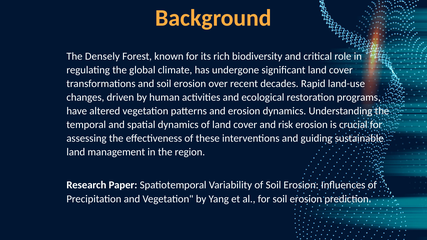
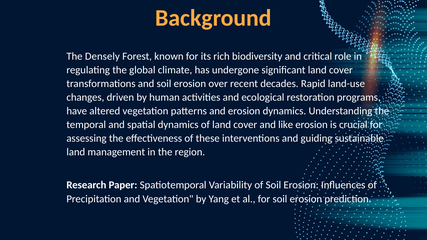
risk: risk -> like
